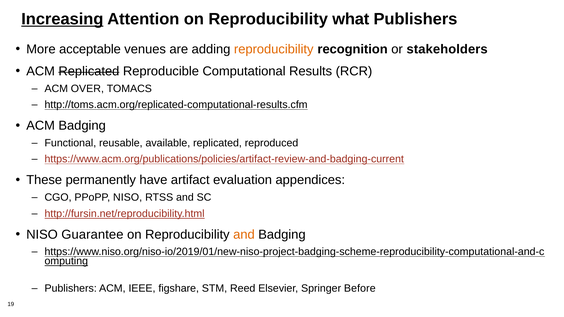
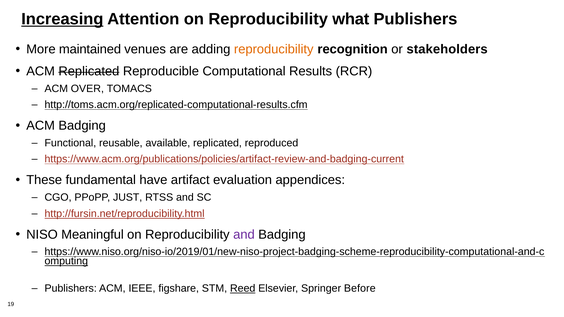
acceptable: acceptable -> maintained
permanently: permanently -> fundamental
PPoPP NISO: NISO -> JUST
Guarantee: Guarantee -> Meaningful
and at (244, 235) colour: orange -> purple
Reed underline: none -> present
